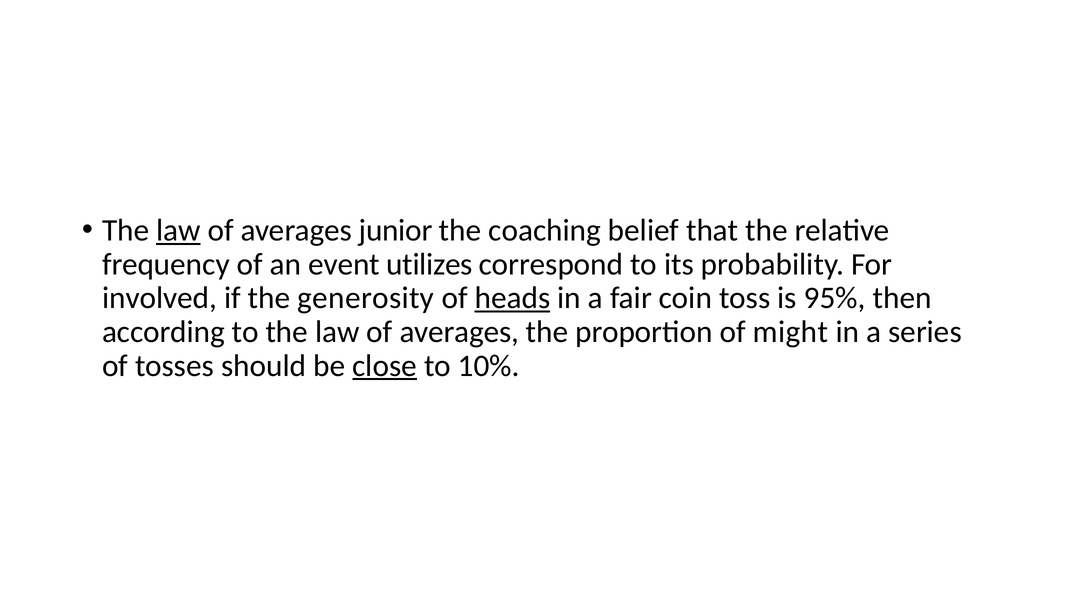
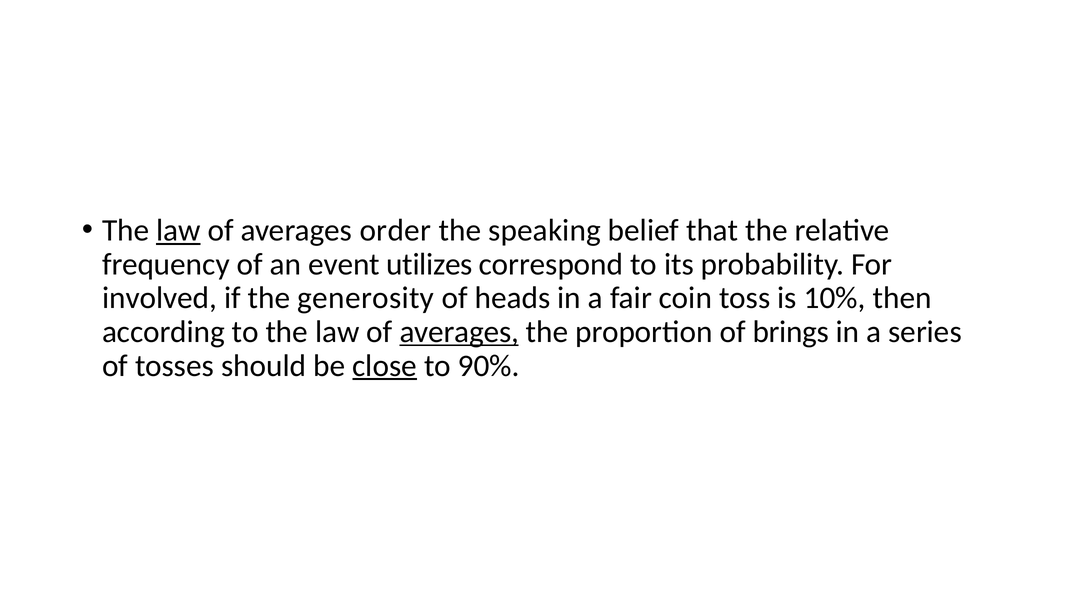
junior: junior -> order
coaching: coaching -> speaking
heads underline: present -> none
95%: 95% -> 10%
averages at (459, 332) underline: none -> present
might: might -> brings
10%: 10% -> 90%
